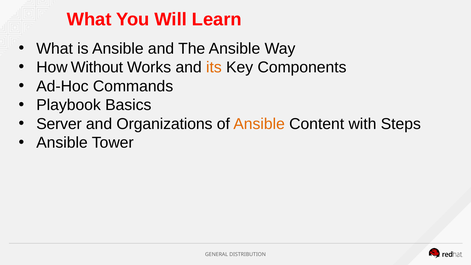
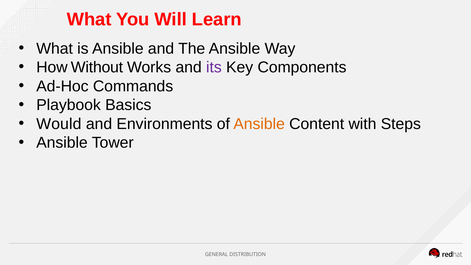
its colour: orange -> purple
Server: Server -> Would
Organizations: Organizations -> Environments
